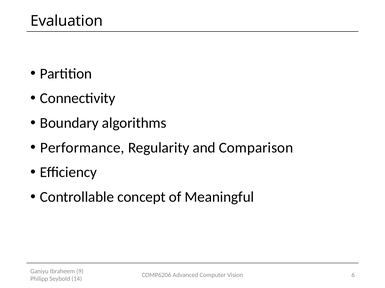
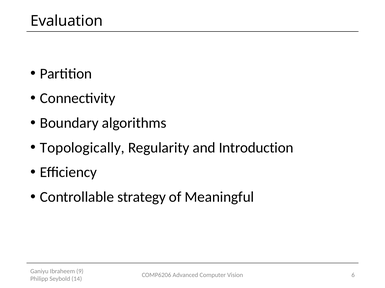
Performance: Performance -> Topologically
Comparison: Comparison -> Introduction
concept: concept -> strategy
